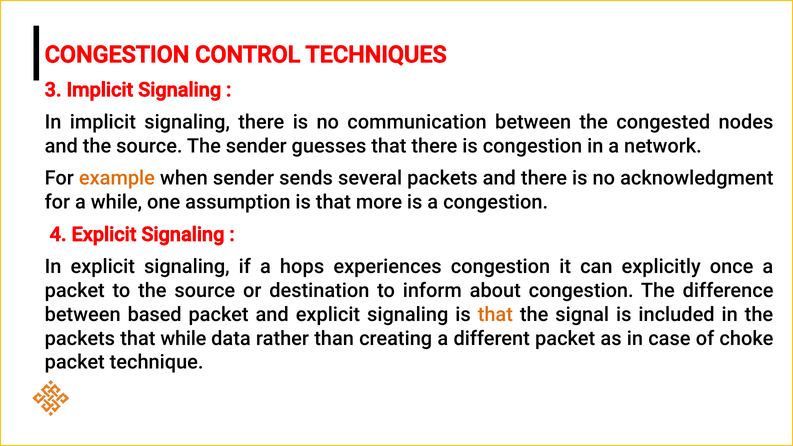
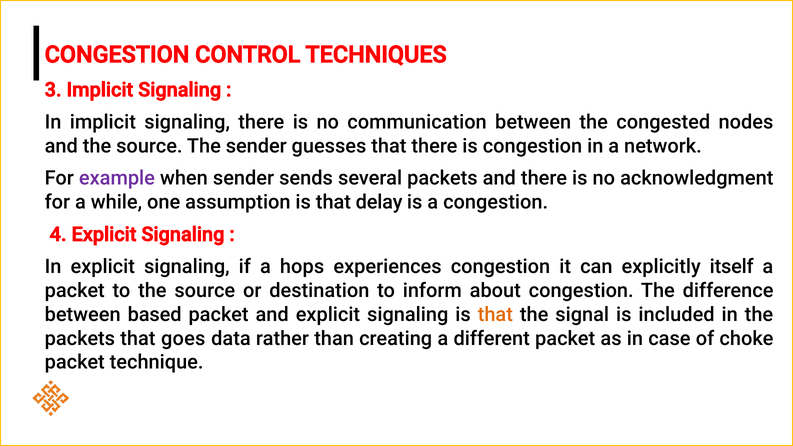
example colour: orange -> purple
more: more -> delay
once: once -> itself
that while: while -> goes
